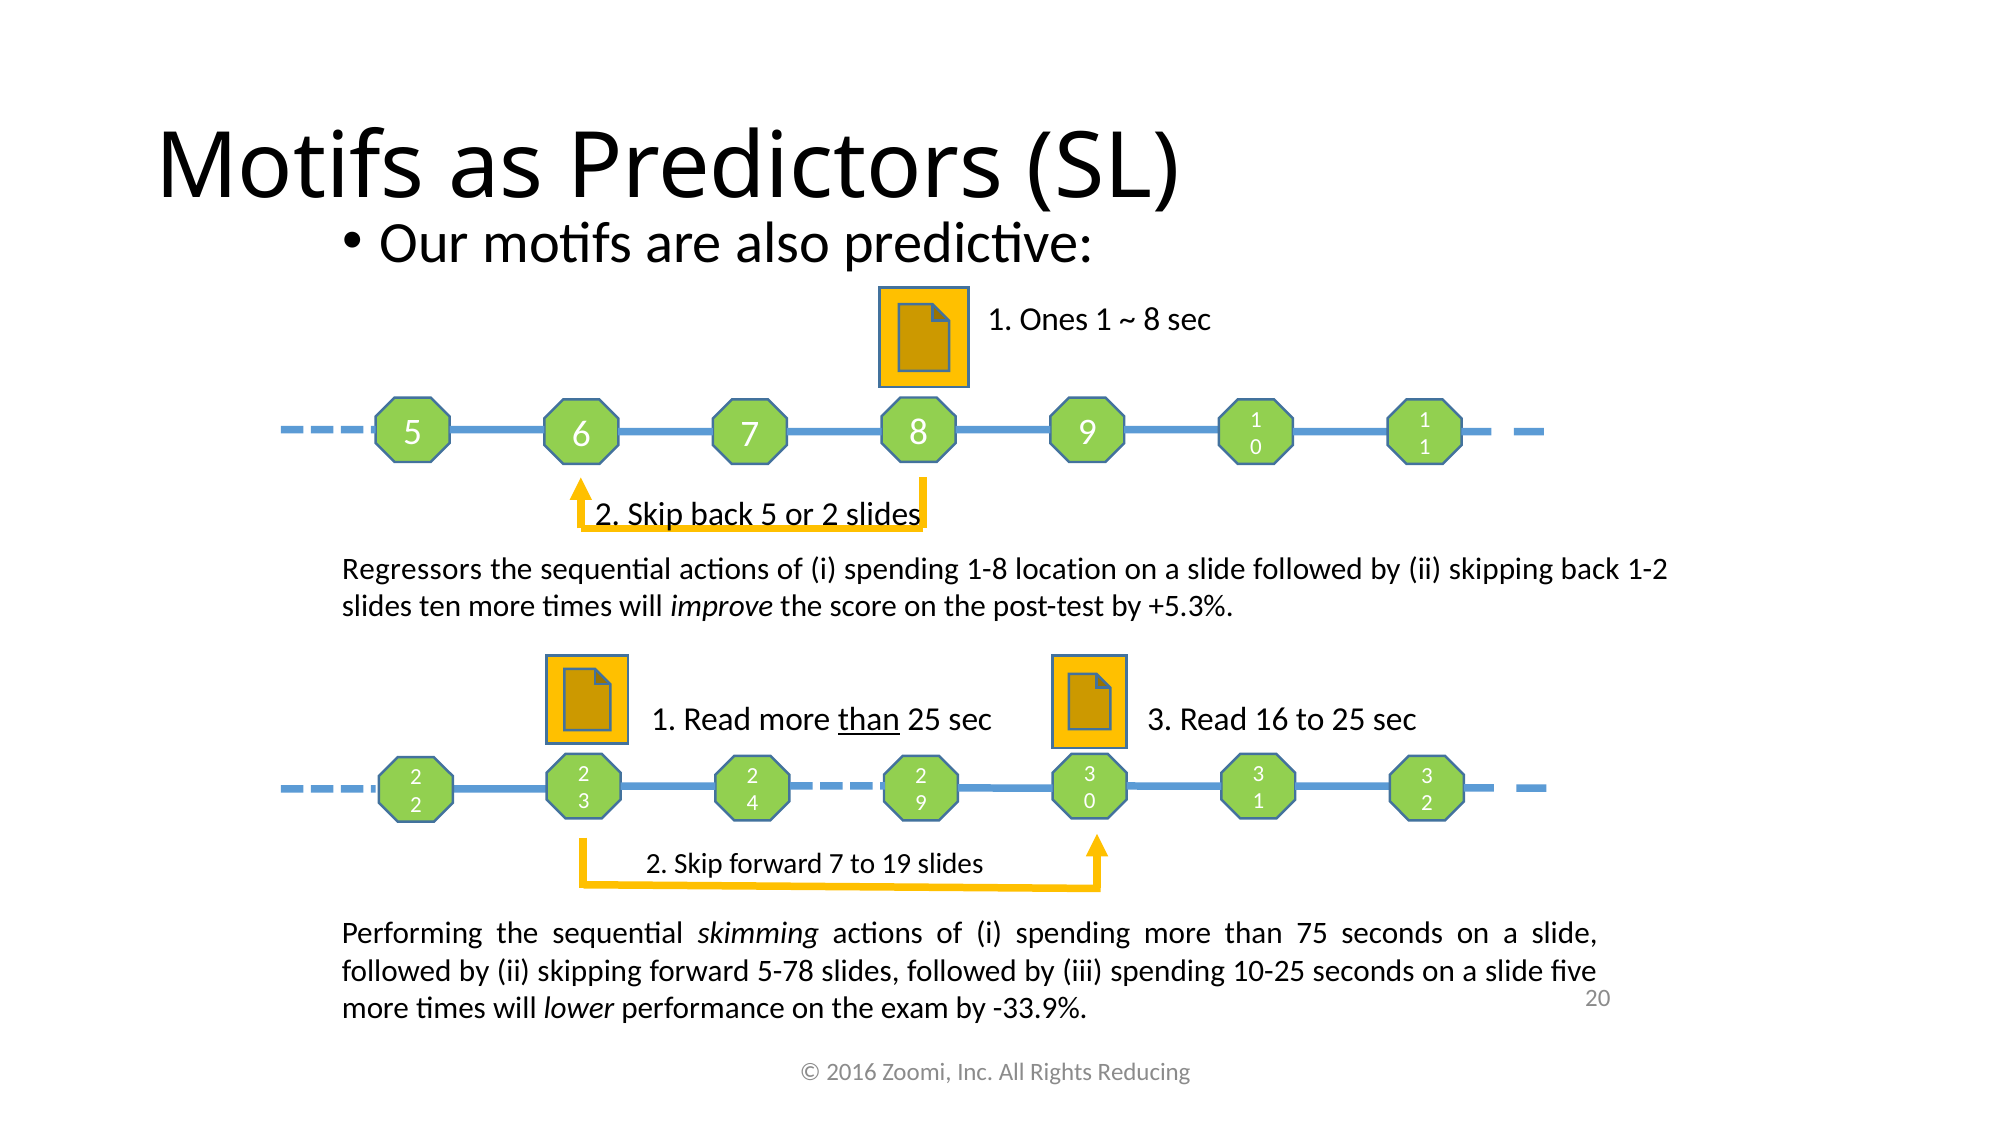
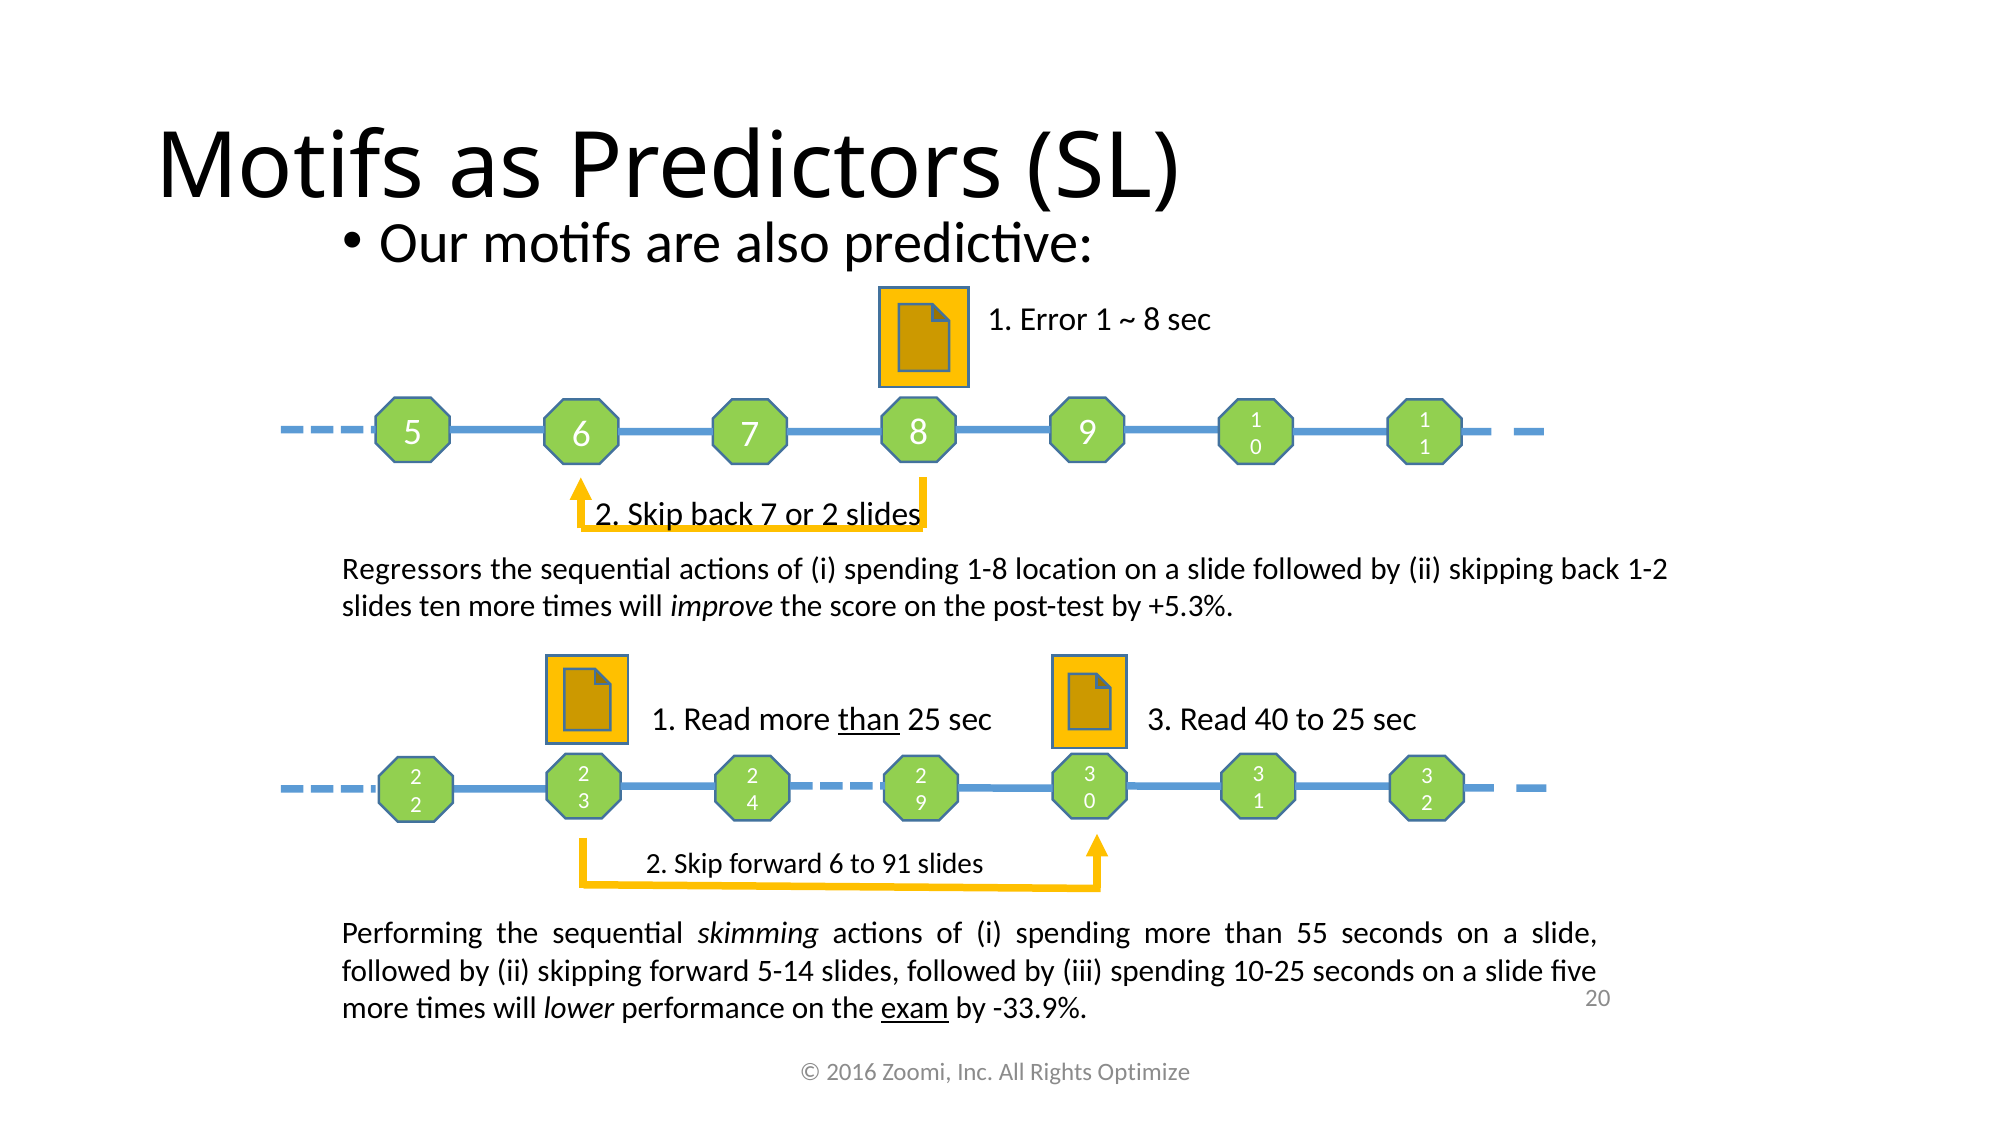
Ones: Ones -> Error
back 5: 5 -> 7
16: 16 -> 40
forward 7: 7 -> 6
19: 19 -> 91
75: 75 -> 55
5-78: 5-78 -> 5-14
exam underline: none -> present
Reducing: Reducing -> Optimize
